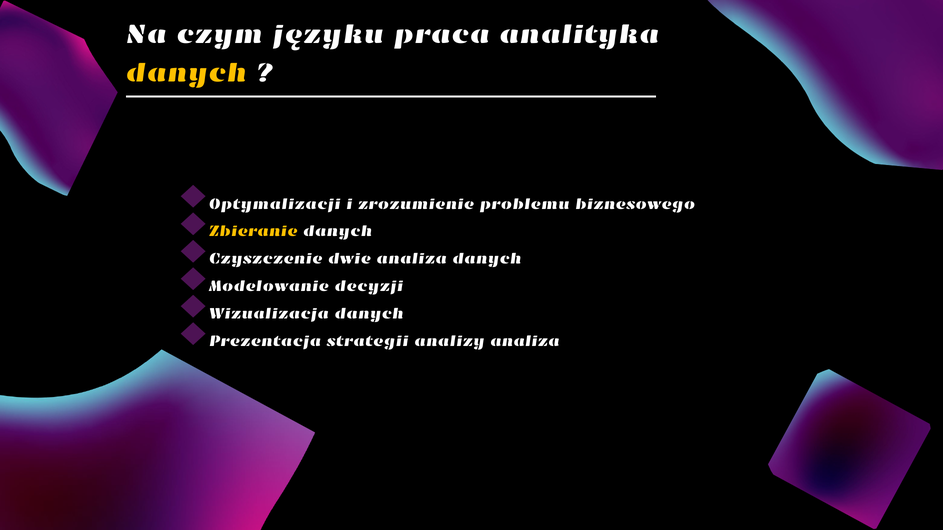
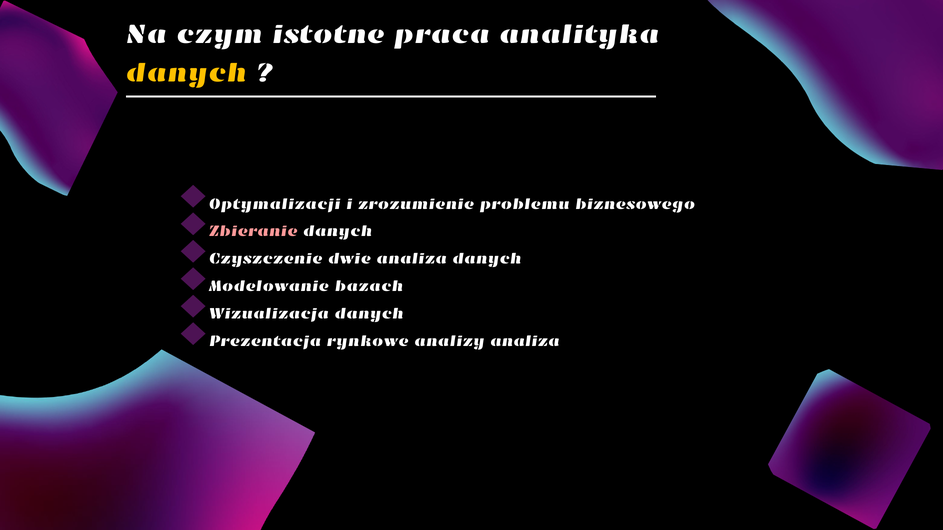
języku: języku -> istotne
Zbieranie colour: yellow -> pink
decyzji: decyzji -> bazach
strategii: strategii -> rynkowe
